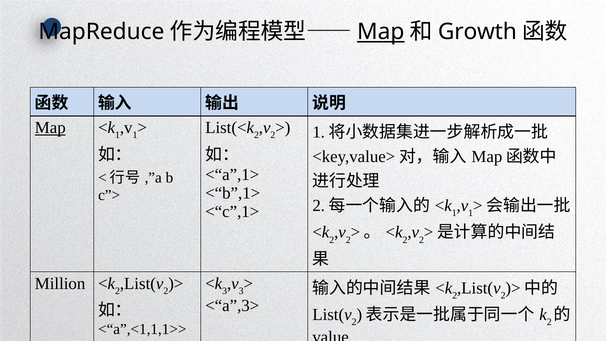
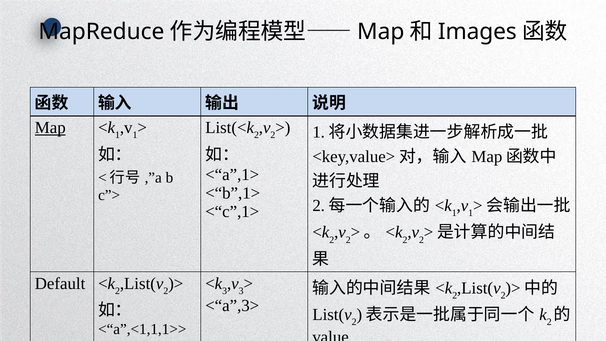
Map at (381, 32) underline: present -> none
Growth: Growth -> Images
Million: Million -> Default
